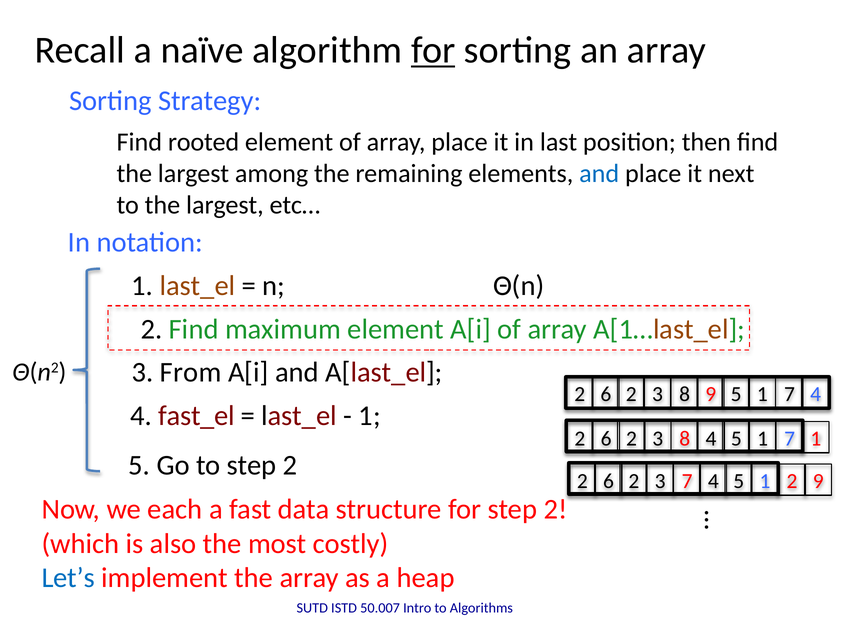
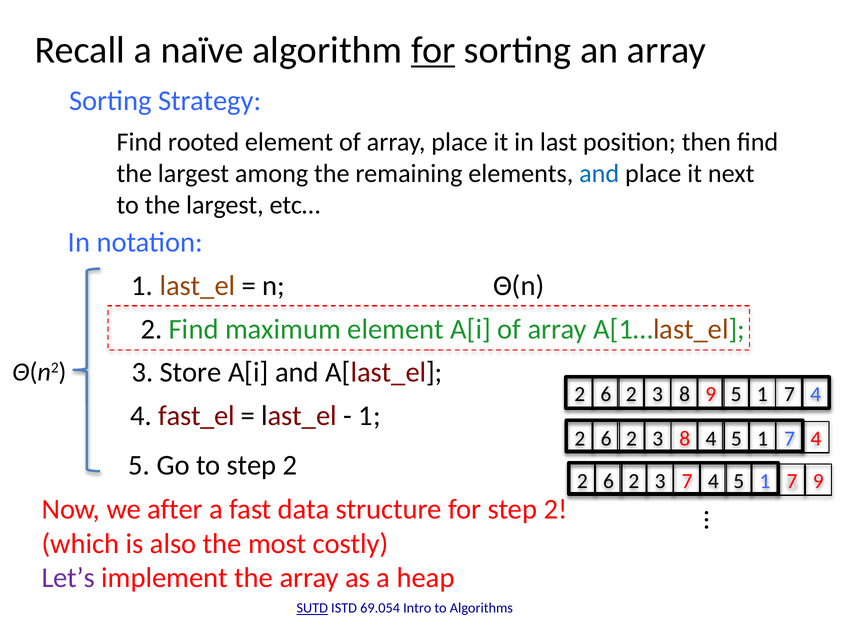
From: From -> Store
1 at (816, 438): 1 -> 4
2 at (792, 481): 2 -> 7
each: each -> after
Let’s colour: blue -> purple
SUTD underline: none -> present
50.007: 50.007 -> 69.054
